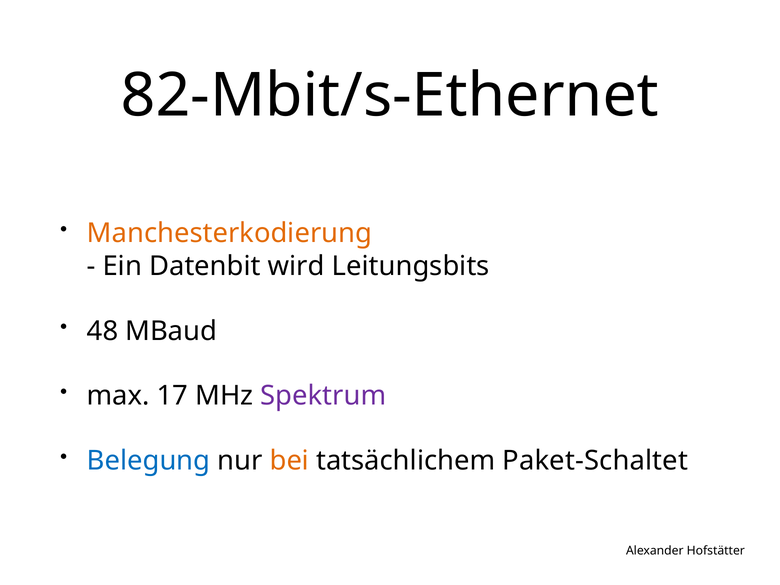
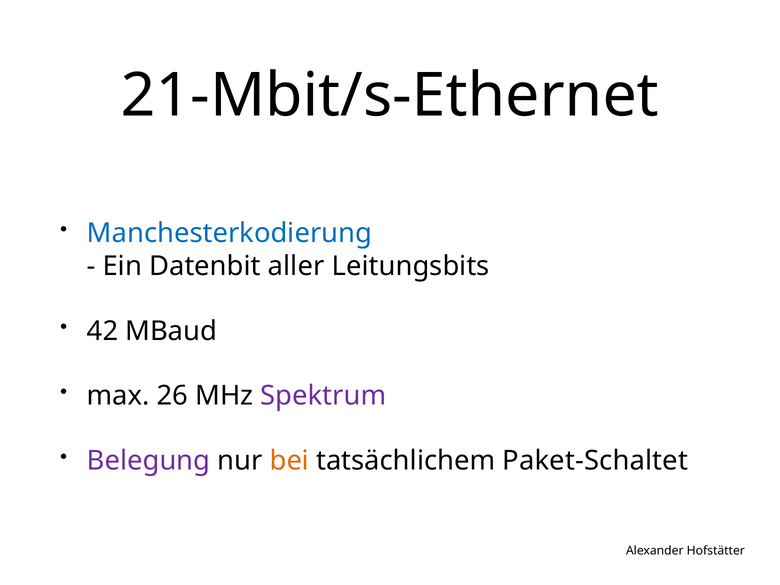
82-Mbit/s-Ethernet: 82-Mbit/s-Ethernet -> 21-Mbit/s-Ethernet
Manchesterkodierung colour: orange -> blue
wird: wird -> aller
48: 48 -> 42
17: 17 -> 26
Belegung colour: blue -> purple
